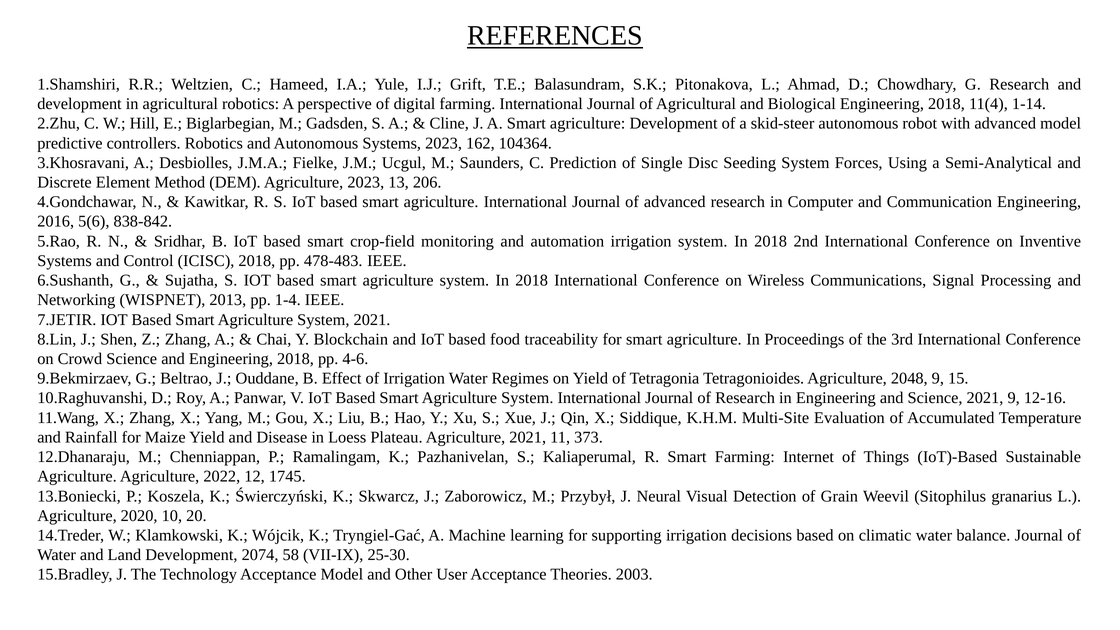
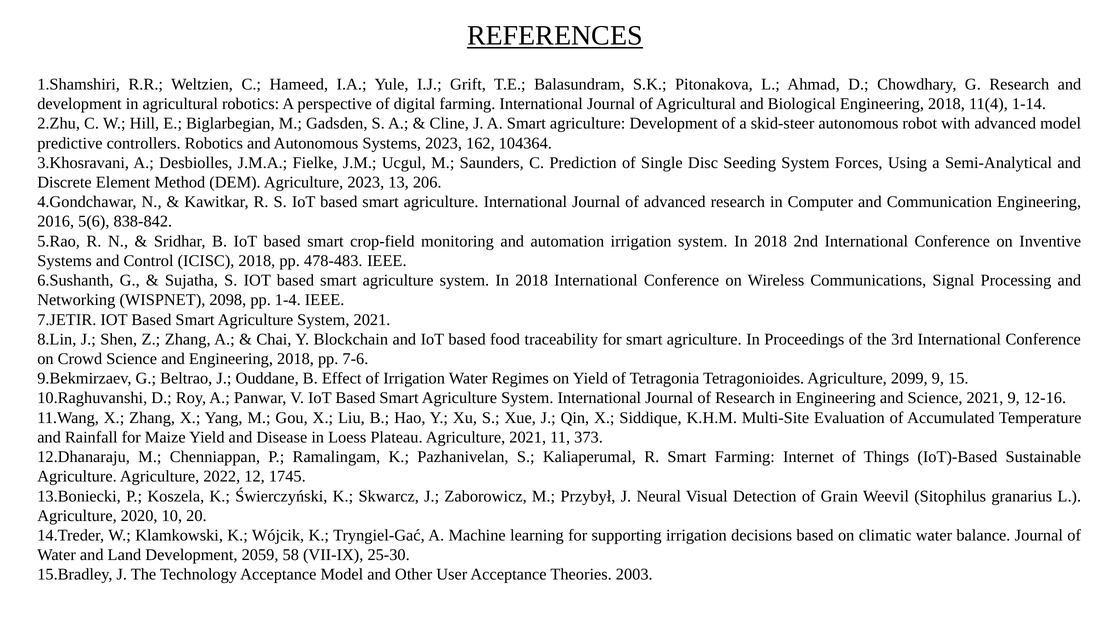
2013: 2013 -> 2098
4-6: 4-6 -> 7-6
2048: 2048 -> 2099
2074: 2074 -> 2059
